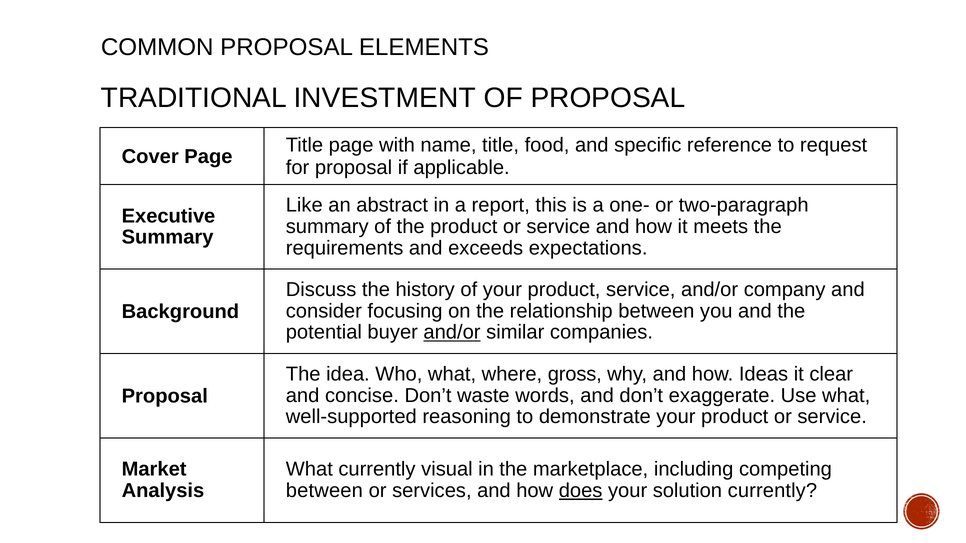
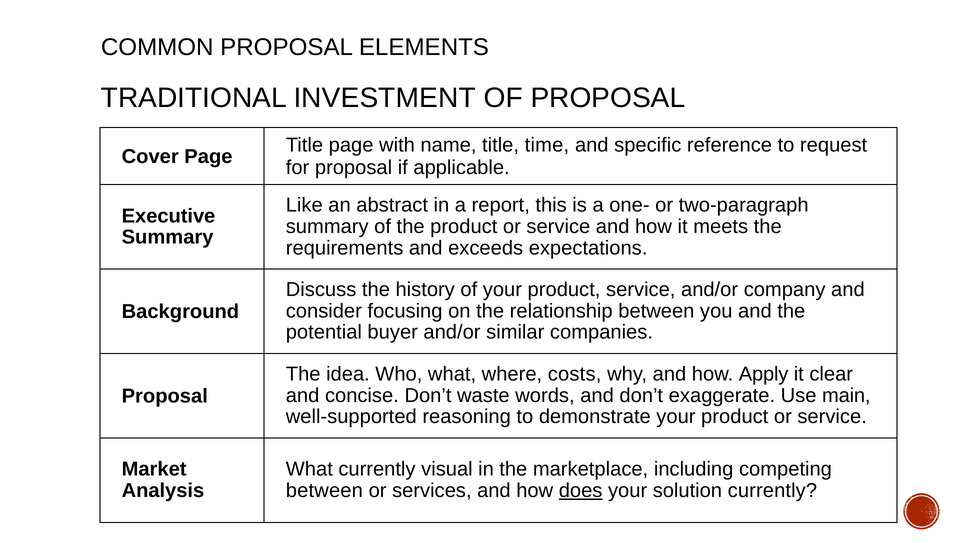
food: food -> time
and/or at (452, 333) underline: present -> none
gross: gross -> costs
Ideas: Ideas -> Apply
Use what: what -> main
